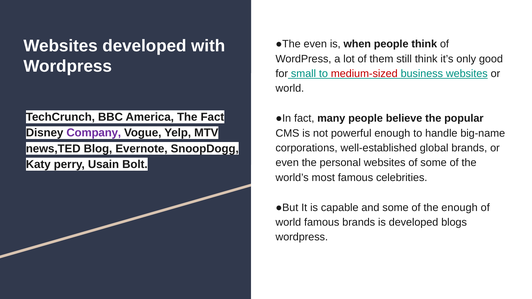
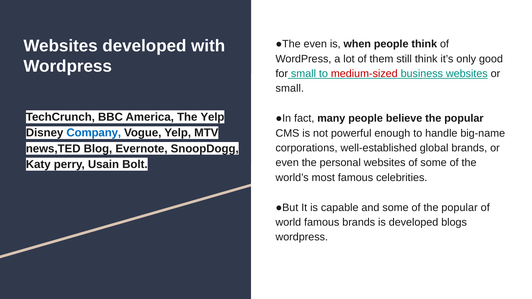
world at (290, 88): world -> small
The Fact: Fact -> Yelp
Company colour: purple -> blue
of the enough: enough -> popular
